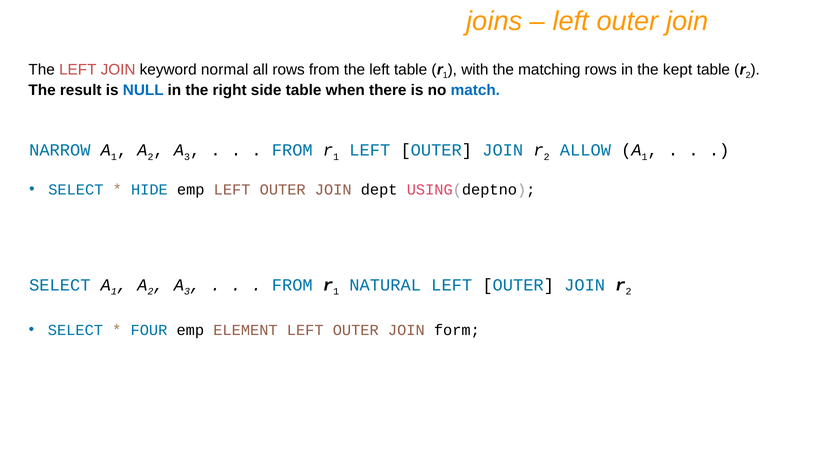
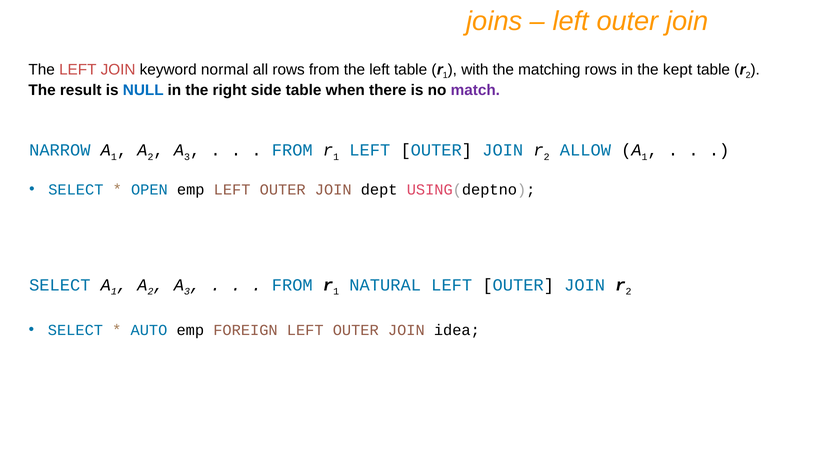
match colour: blue -> purple
HIDE: HIDE -> OPEN
FOUR: FOUR -> AUTO
ELEMENT: ELEMENT -> FOREIGN
form: form -> idea
